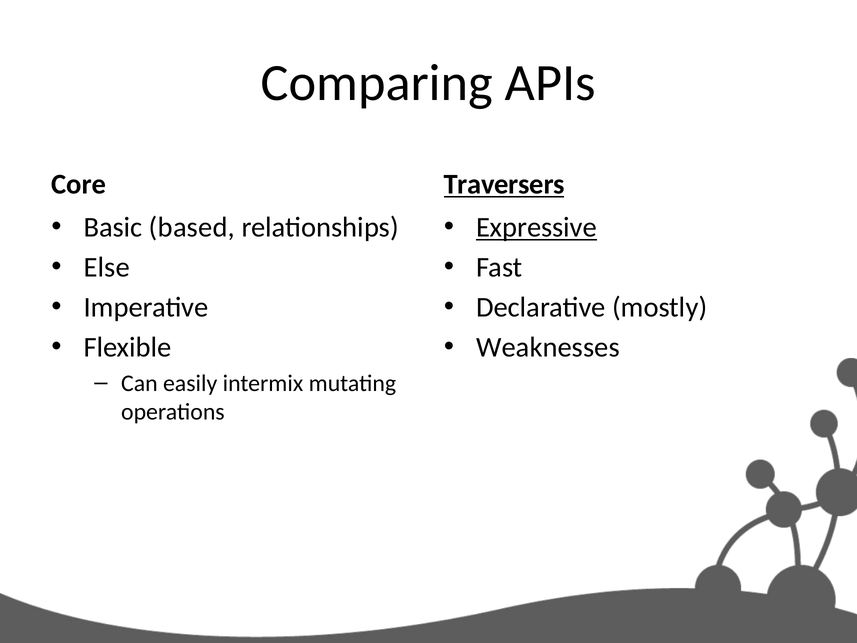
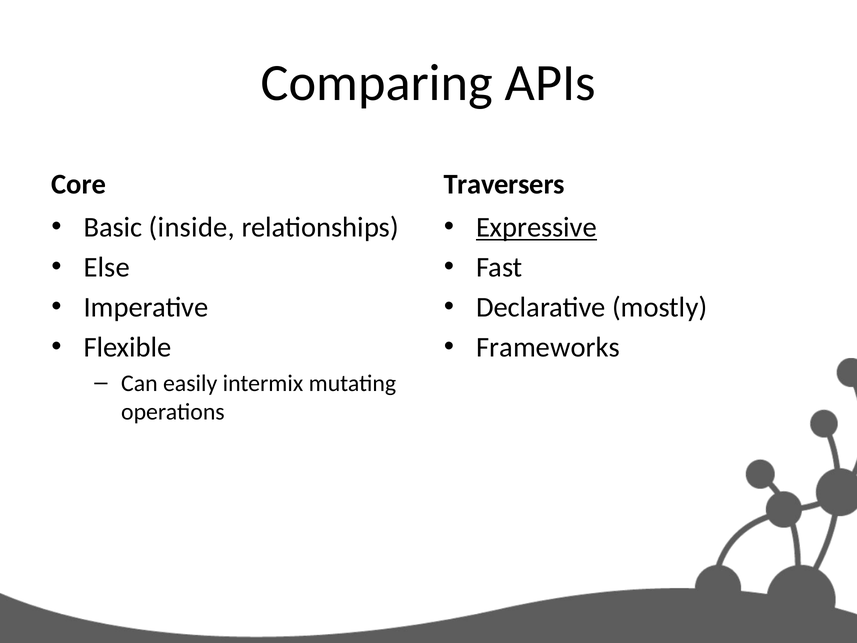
Traversers underline: present -> none
based: based -> inside
Weaknesses: Weaknesses -> Frameworks
